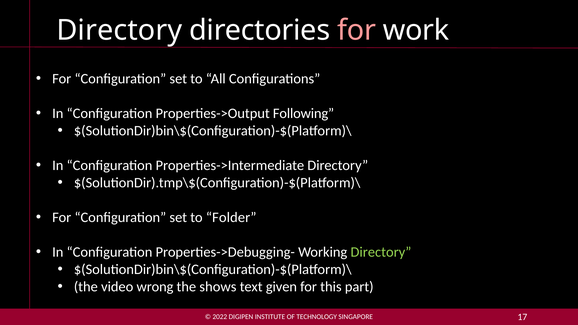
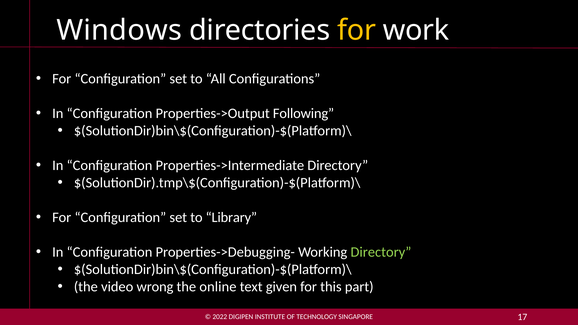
Directory at (119, 30): Directory -> Windows
for at (357, 30) colour: pink -> yellow
Folder: Folder -> Library
shows: shows -> online
